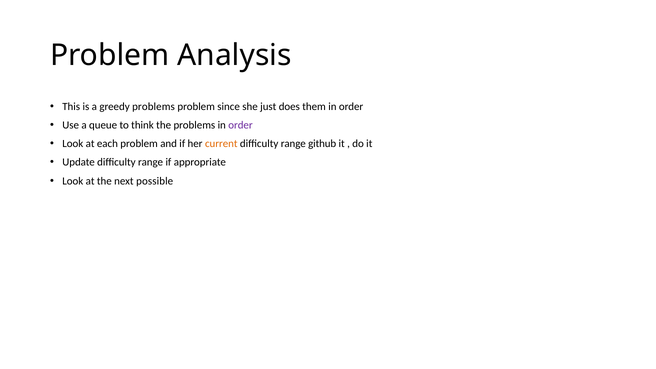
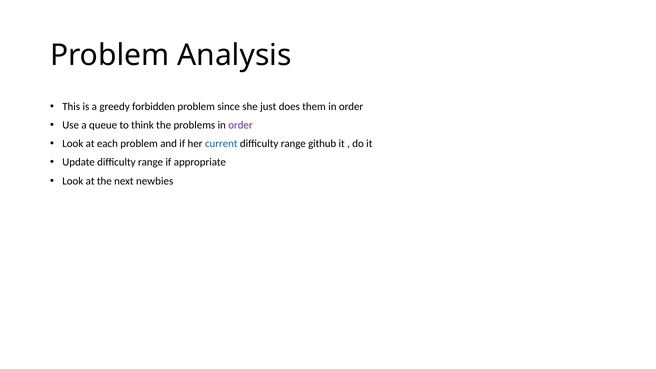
greedy problems: problems -> forbidden
current colour: orange -> blue
possible: possible -> newbies
